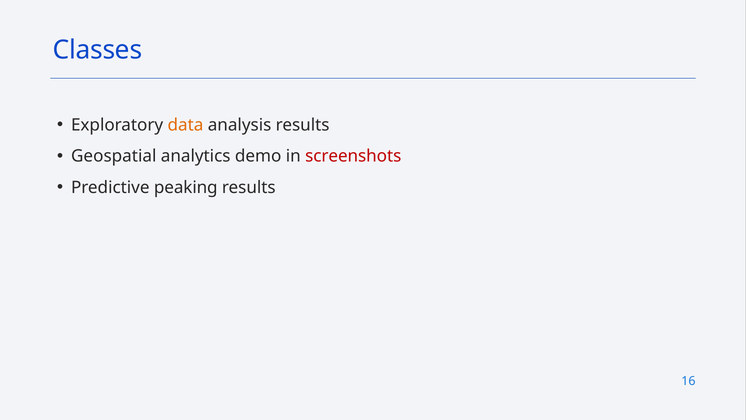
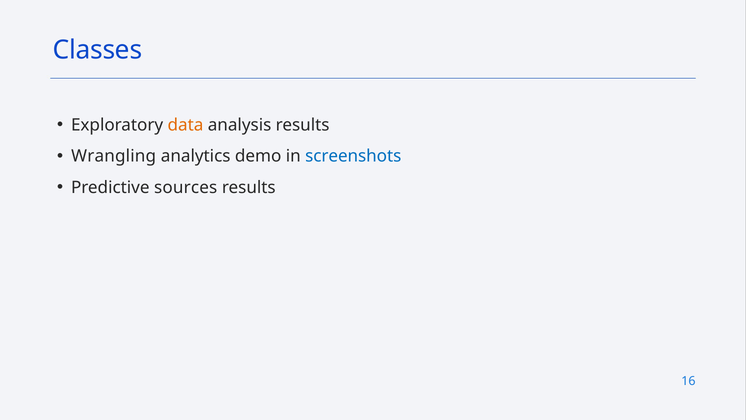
Geospatial: Geospatial -> Wrangling
screenshots colour: red -> blue
peaking: peaking -> sources
